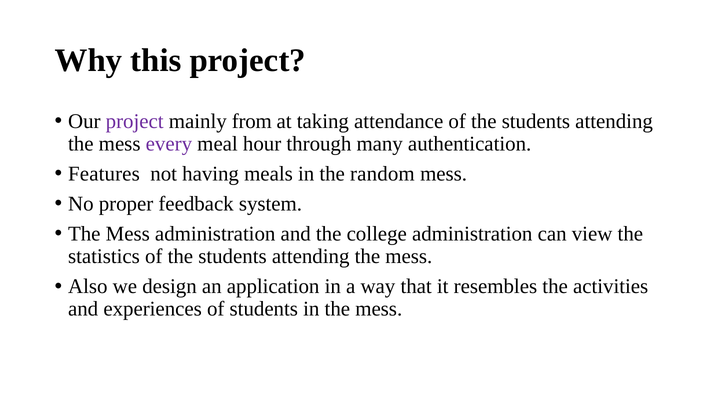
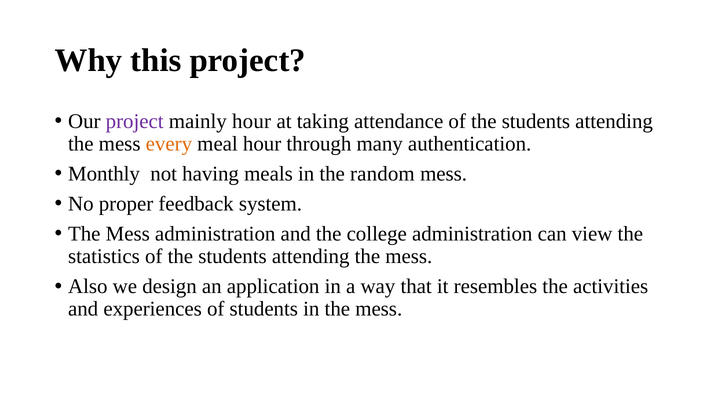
mainly from: from -> hour
every colour: purple -> orange
Features: Features -> Monthly
